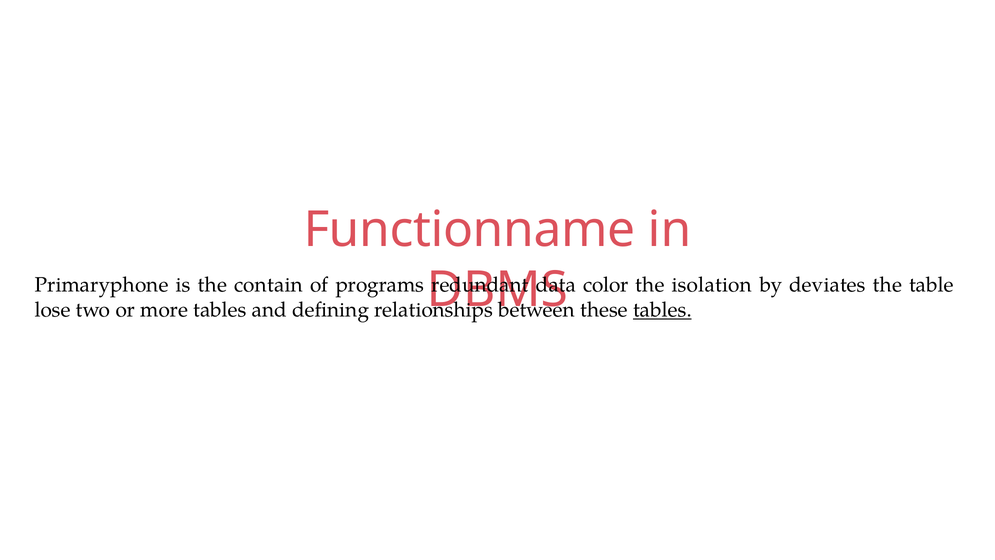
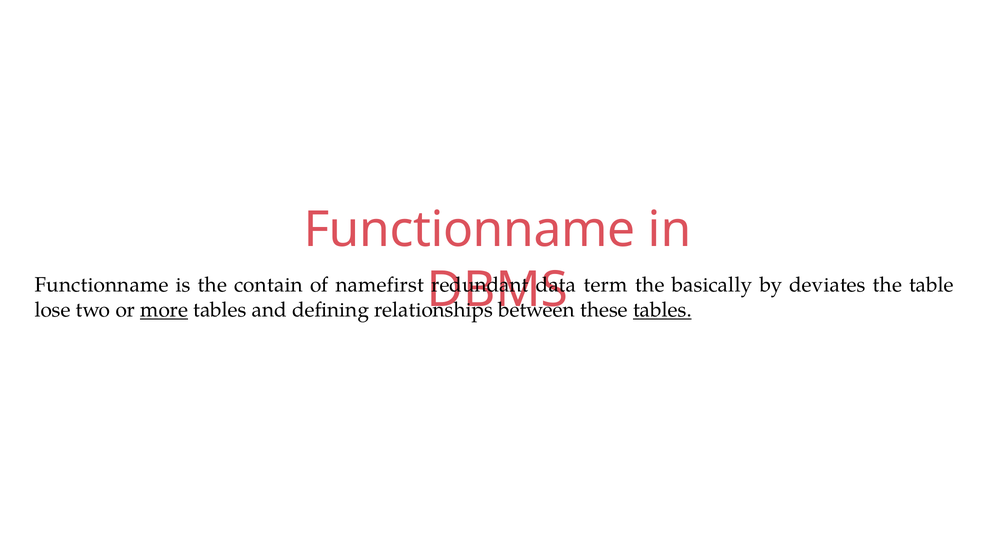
Primaryphone at (102, 285): Primaryphone -> Functionname
programs: programs -> namefirst
color: color -> term
isolation: isolation -> basically
more underline: none -> present
